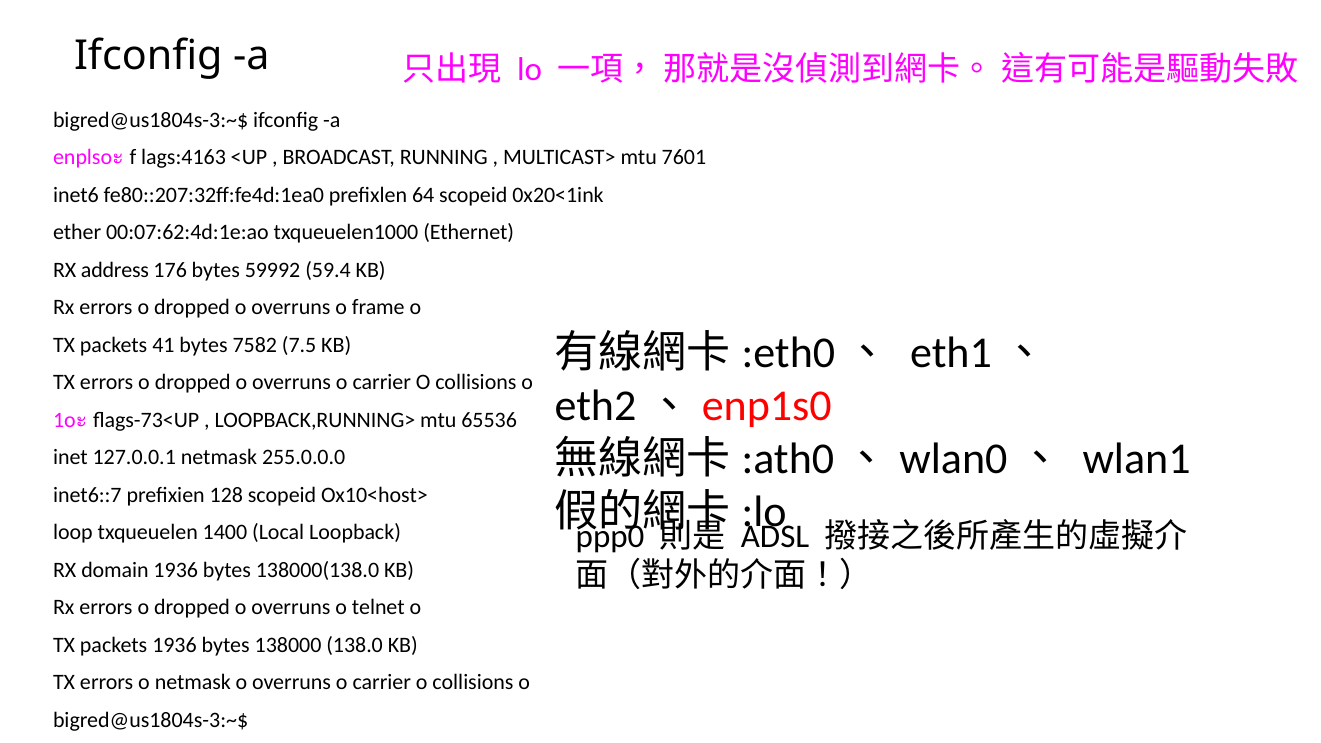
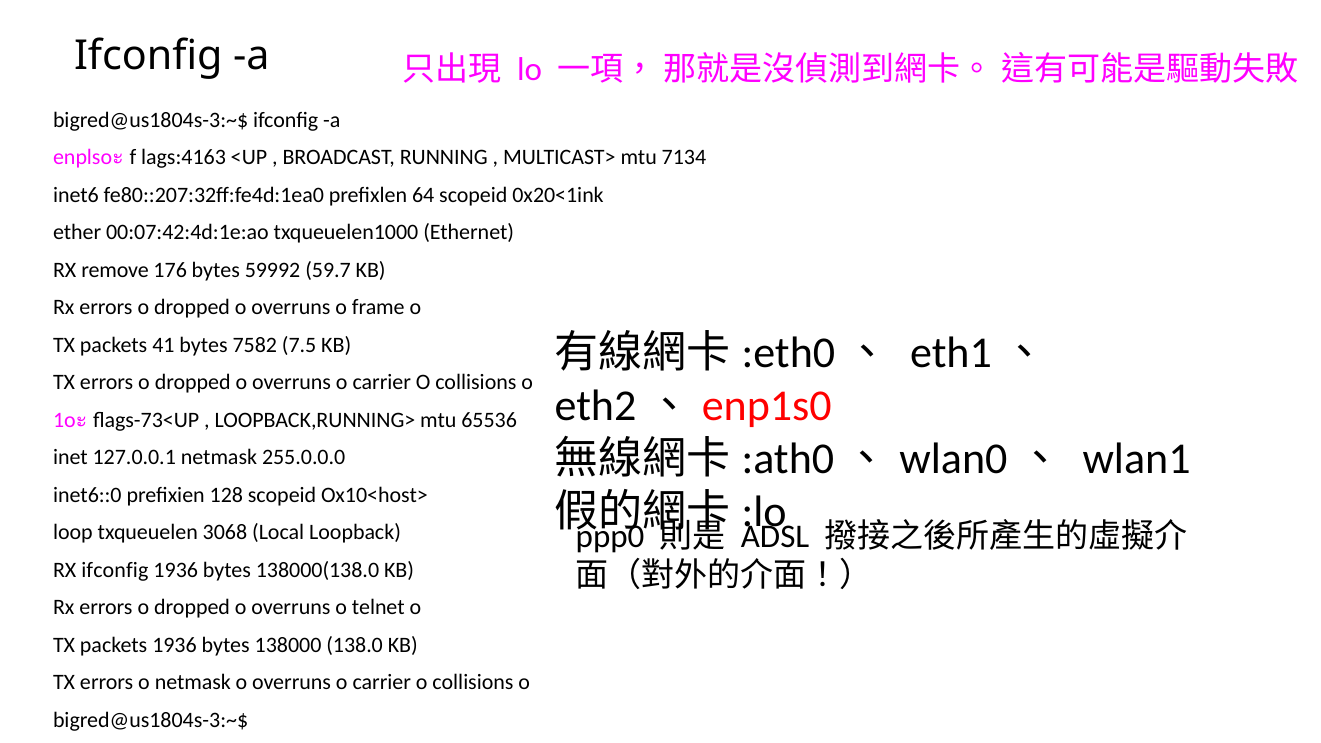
7601: 7601 -> 7134
00:07:62:4d:1e:ao: 00:07:62:4d:1e:ao -> 00:07:42:4d:1e:ao
address: address -> remove
59.4: 59.4 -> 59.7
inet6::7: inet6::7 -> inet6::0
1400: 1400 -> 3068
RX domain: domain -> ifconfig
